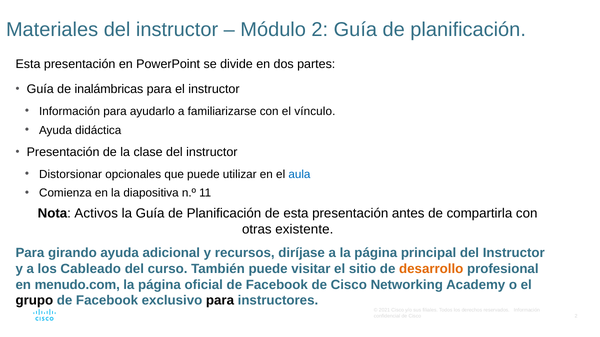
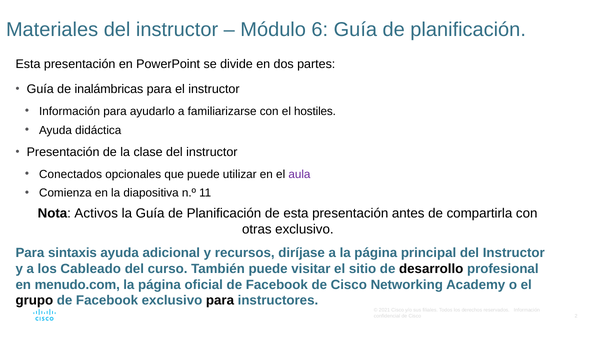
Módulo 2: 2 -> 6
vínculo: vínculo -> hostiles
Distorsionar: Distorsionar -> Conectados
aula colour: blue -> purple
otras existente: existente -> exclusivo
girando: girando -> sintaxis
desarrollo colour: orange -> black
